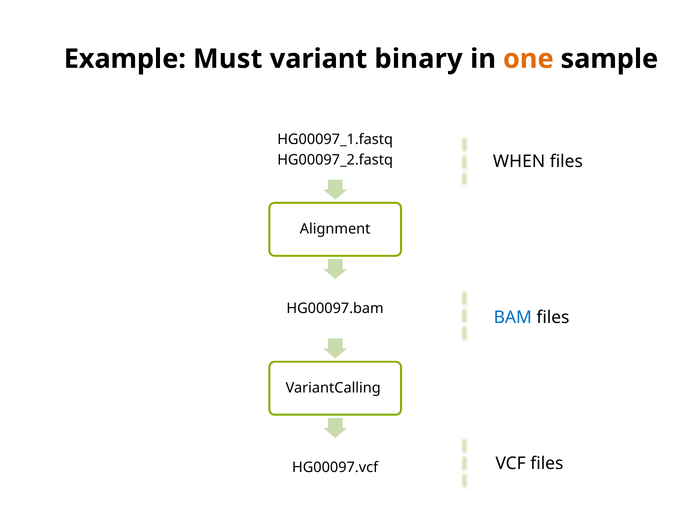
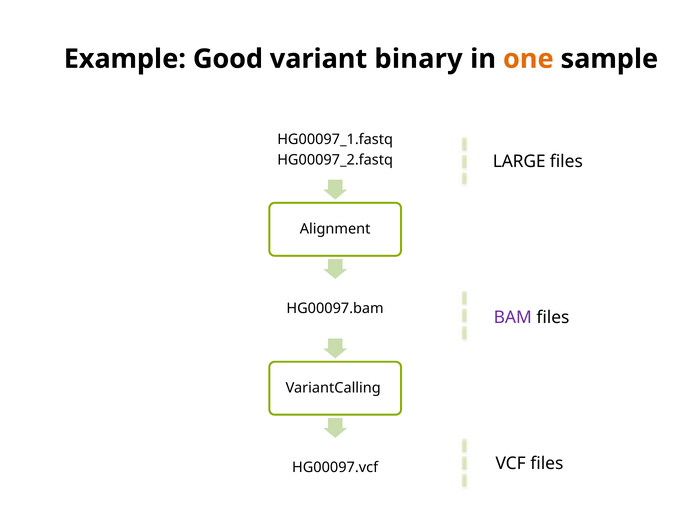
Must: Must -> Good
WHEN: WHEN -> LARGE
BAM colour: blue -> purple
